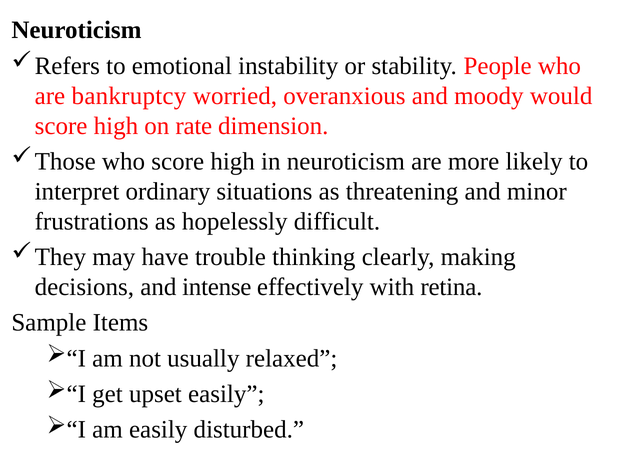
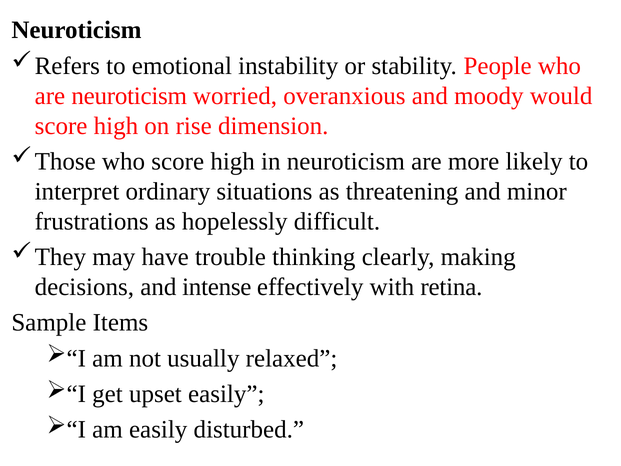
are bankruptcy: bankruptcy -> neuroticism
rate: rate -> rise
